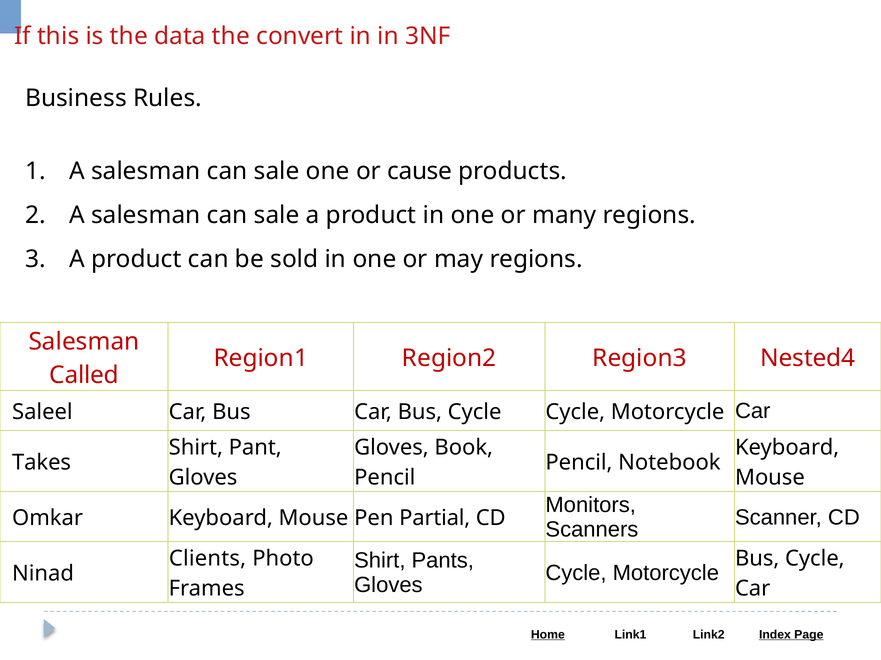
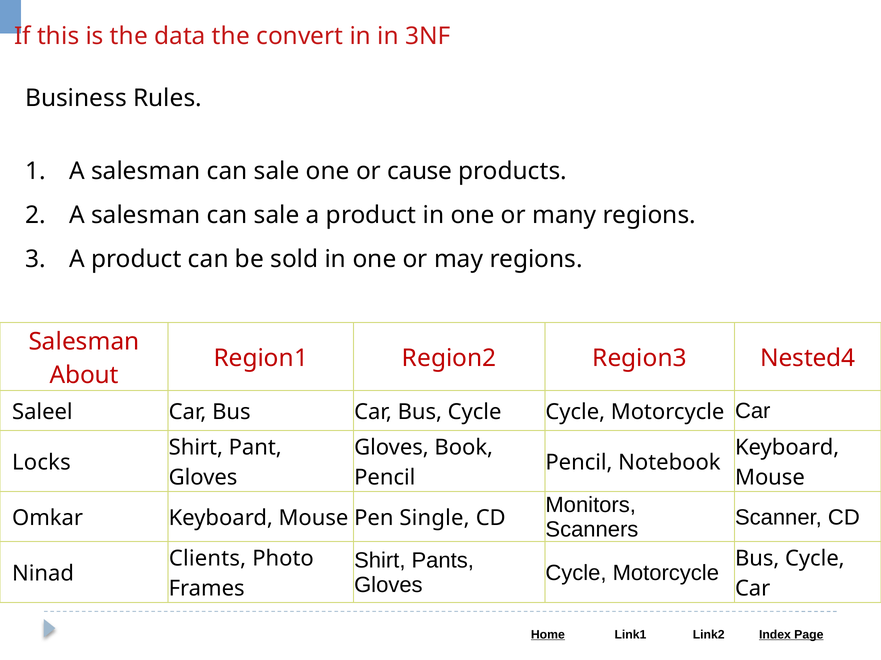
Called: Called -> About
Takes: Takes -> Locks
Partial: Partial -> Single
